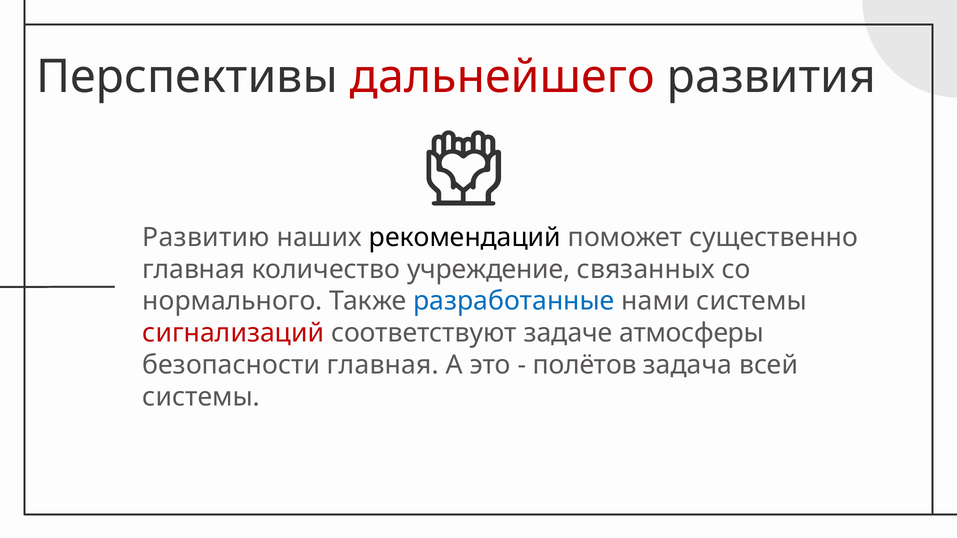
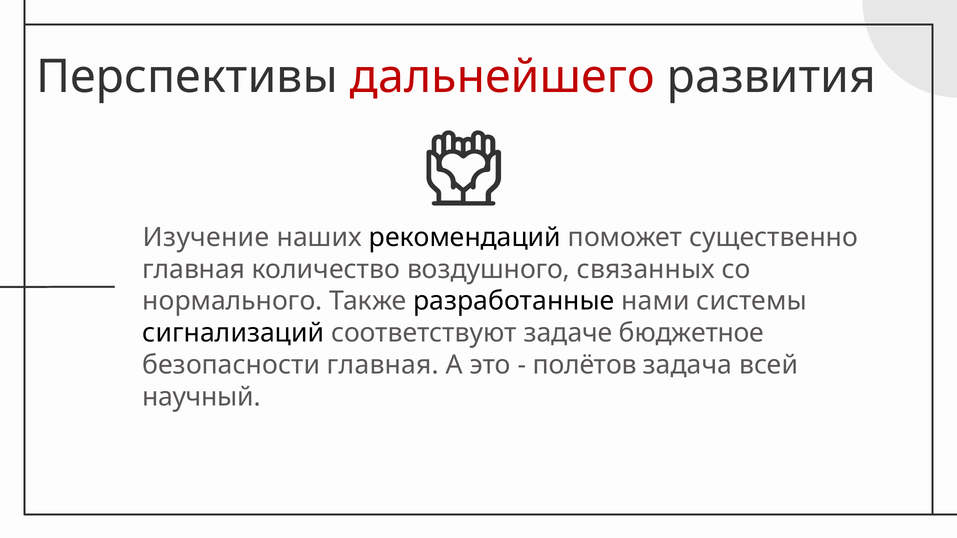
Развитию: Развитию -> Изучение
учреждение: учреждение -> воздушного
разработанные colour: blue -> black
сигнализаций colour: red -> black
атмосферы: атмосферы -> бюджетное
системы at (201, 397): системы -> научный
